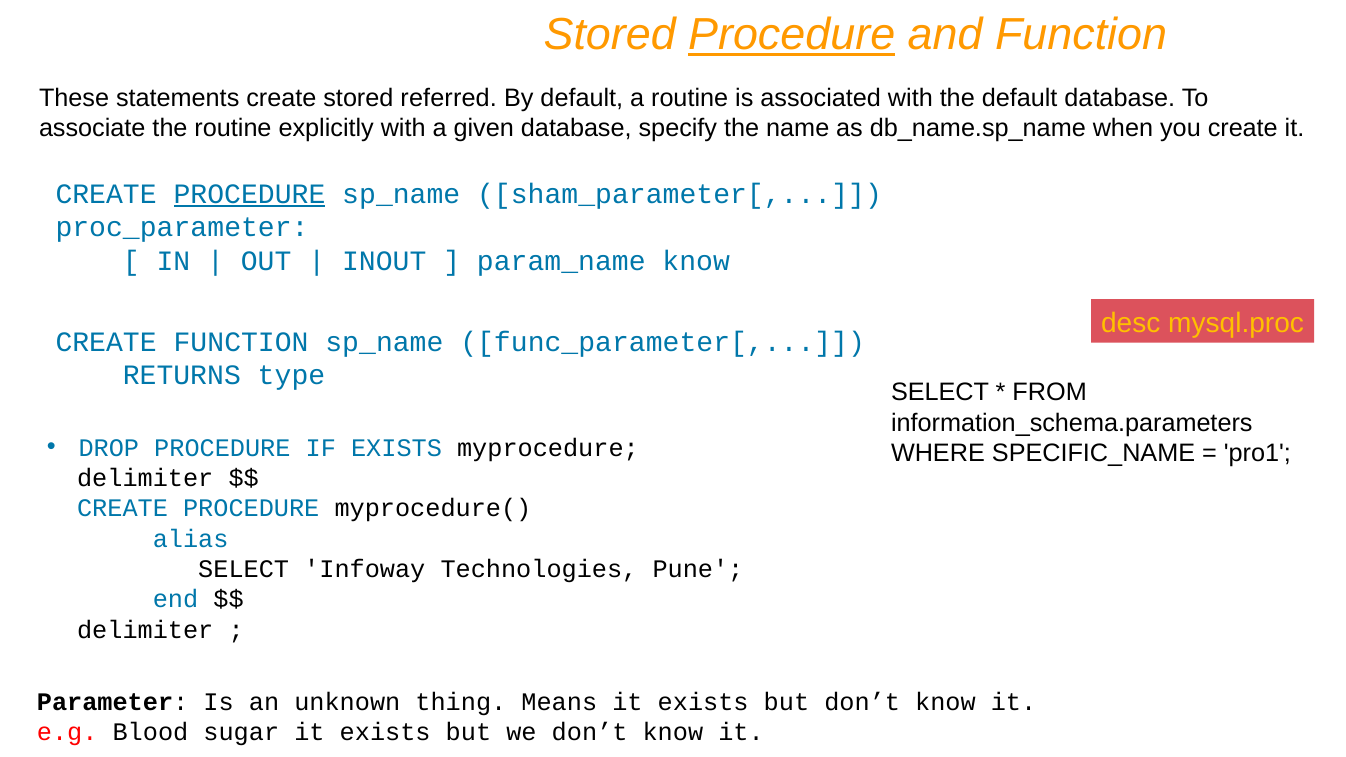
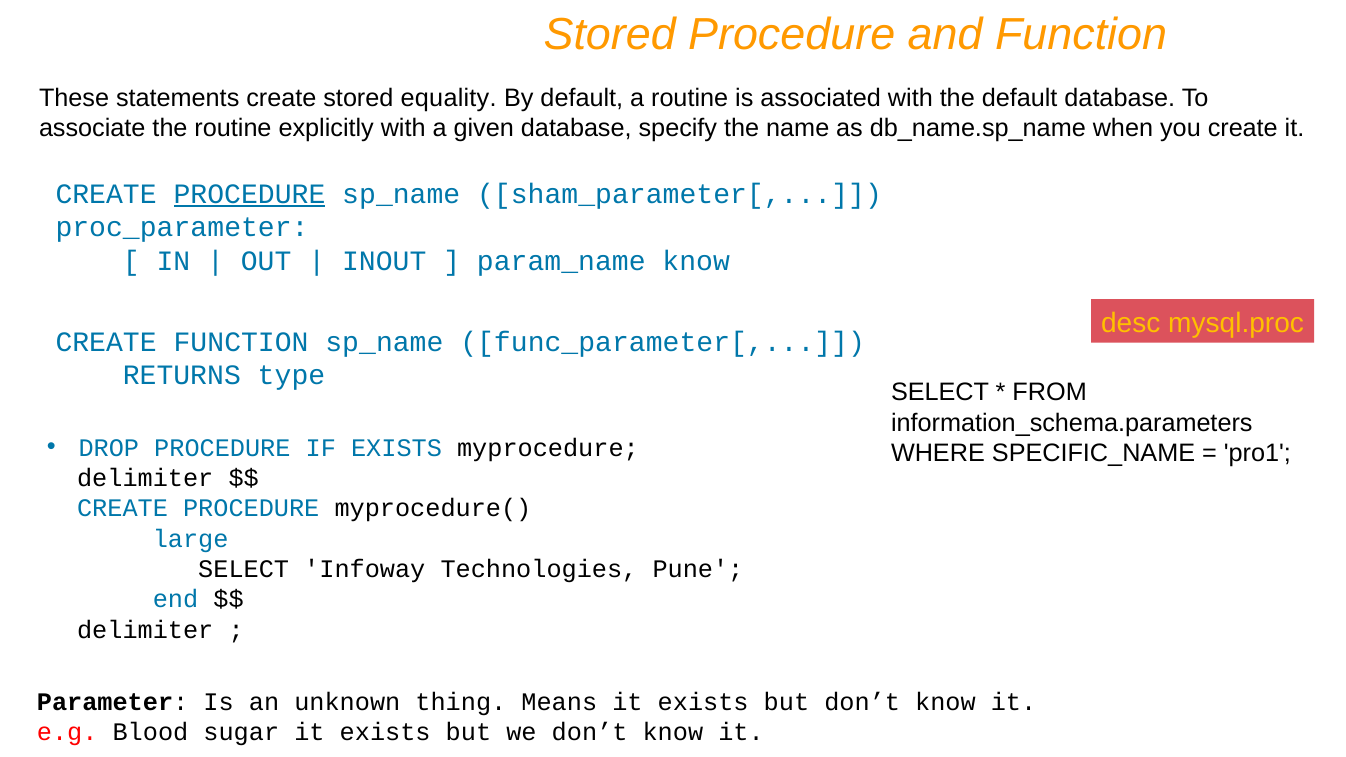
Procedure at (792, 35) underline: present -> none
referred: referred -> equality
alias: alias -> large
